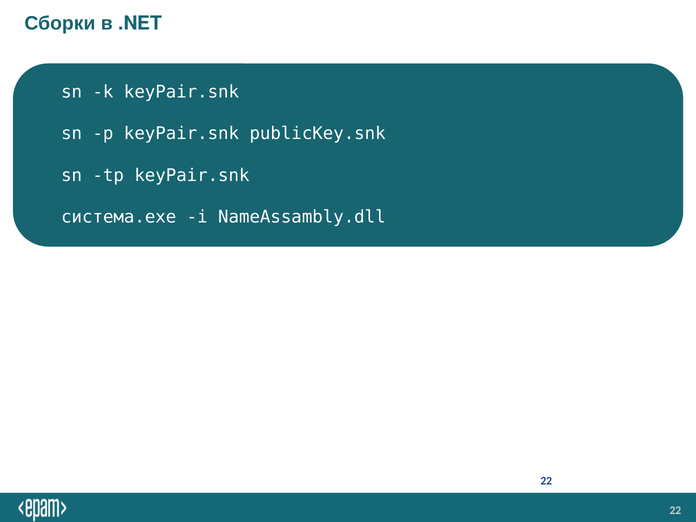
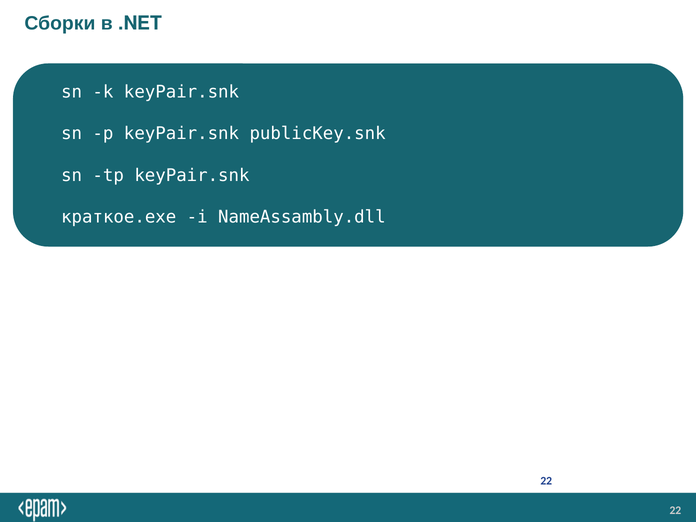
система.exe: система.exe -> краткое.exe
